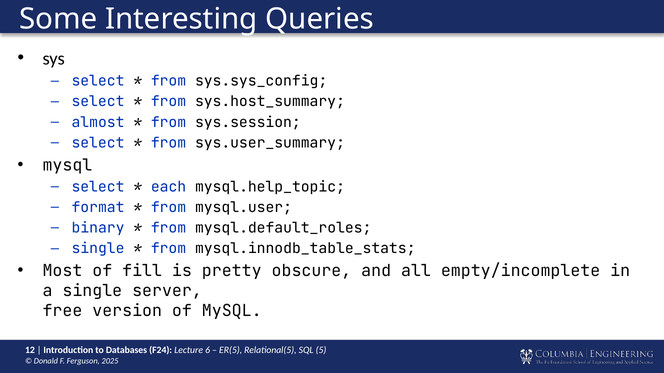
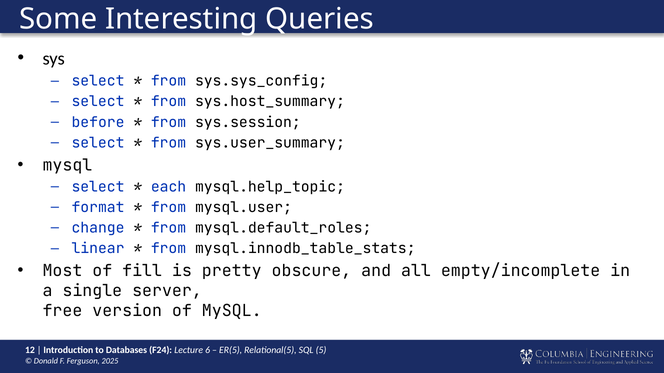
almost: almost -> before
binary: binary -> change
single at (98, 249): single -> linear
